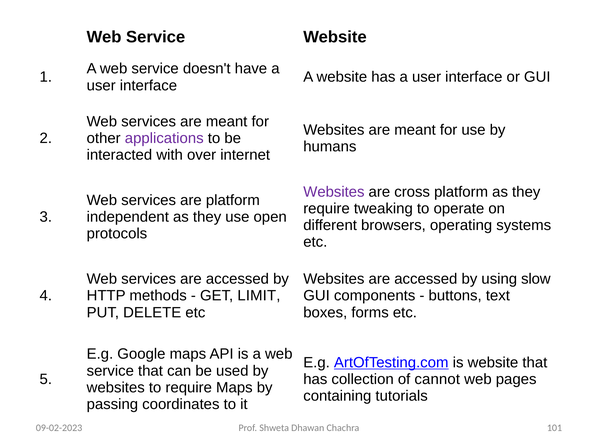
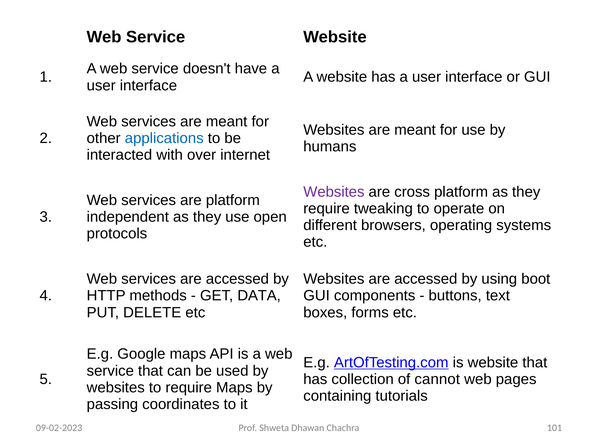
applications colour: purple -> blue
slow: slow -> boot
LIMIT: LIMIT -> DATA
